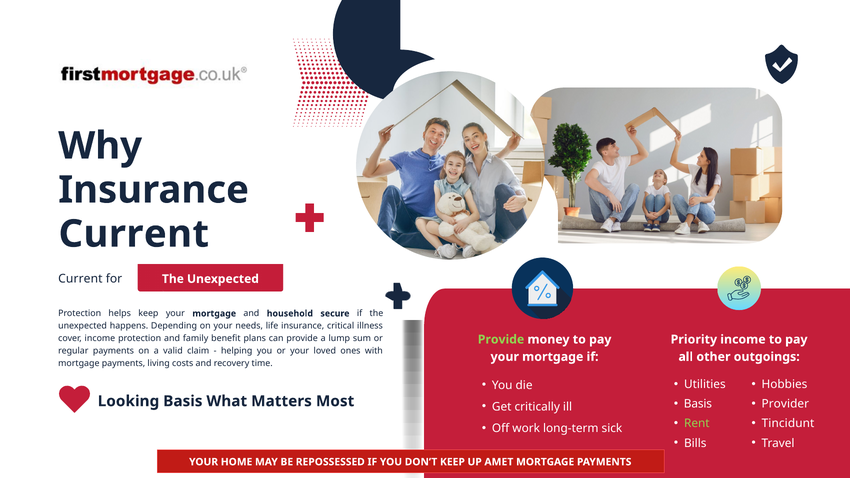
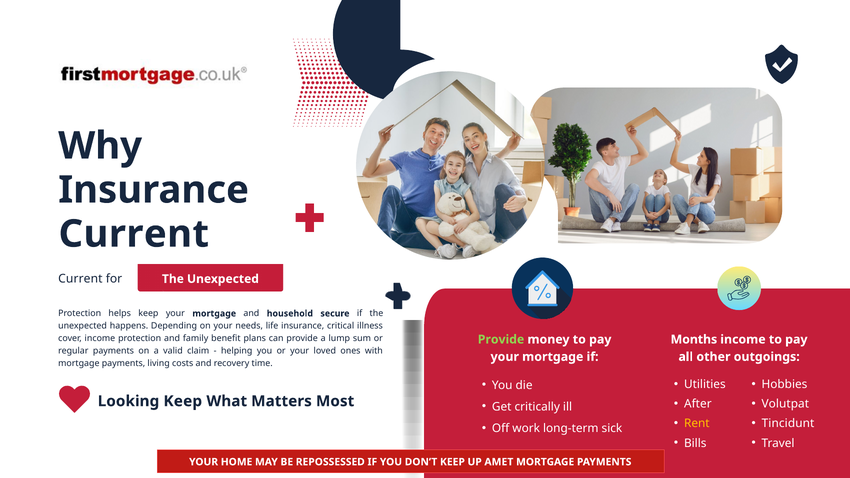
Priority: Priority -> Months
Basis at (698, 404): Basis -> After
Provider: Provider -> Volutpat
Looking Basis: Basis -> Keep
Rent colour: light green -> yellow
